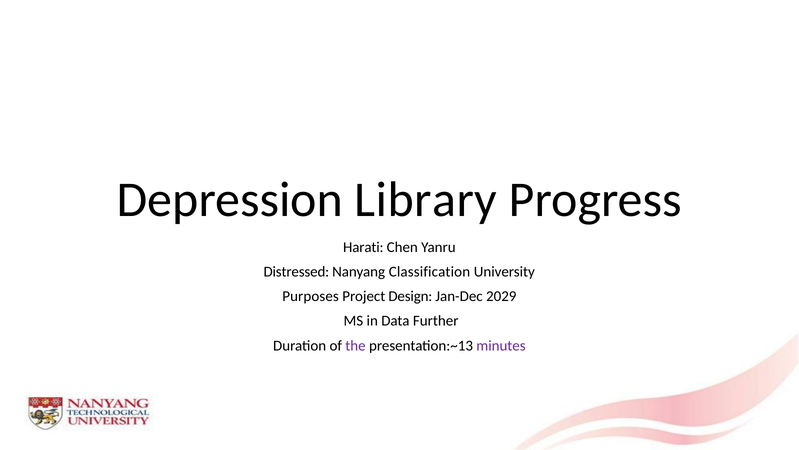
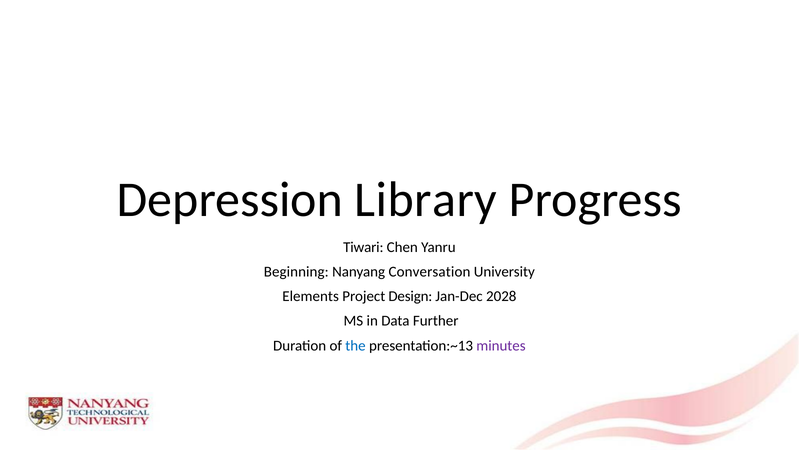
Harati: Harati -> Tiwari
Distressed: Distressed -> Beginning
Classification: Classification -> Conversation
Purposes: Purposes -> Elements
2029: 2029 -> 2028
the colour: purple -> blue
